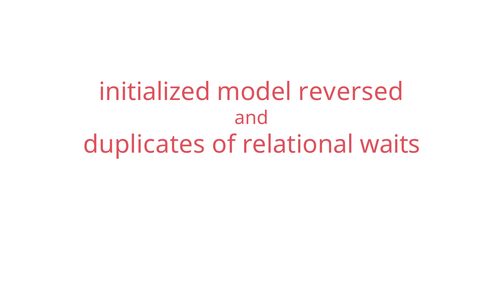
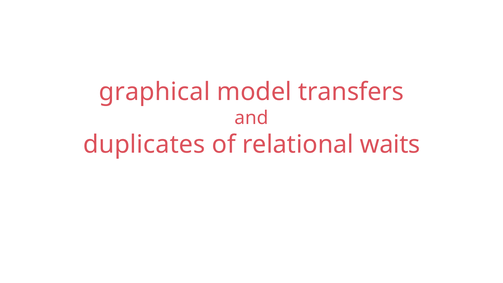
initialized: initialized -> graphical
reversed: reversed -> transfers
